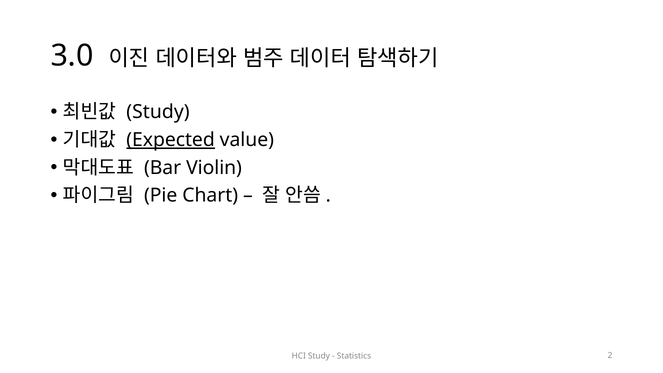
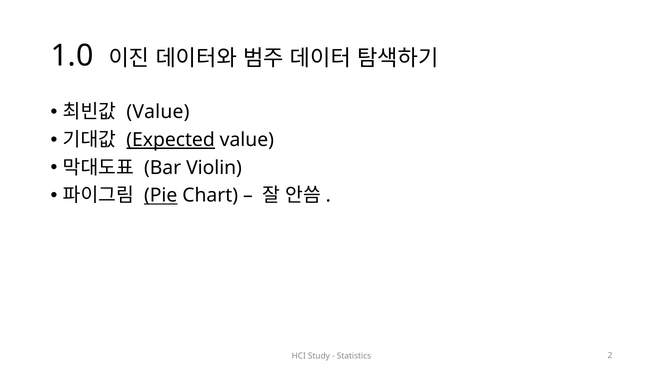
3.0: 3.0 -> 1.0
Study at (158, 112): Study -> Value
Pie underline: none -> present
